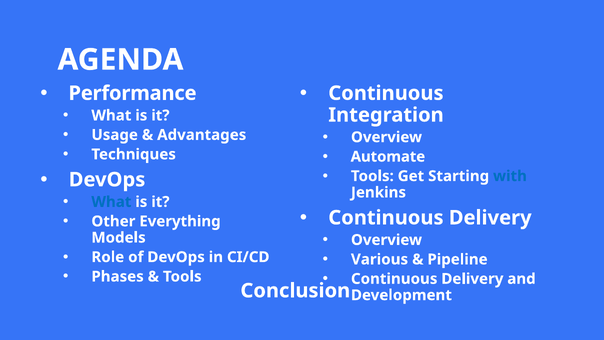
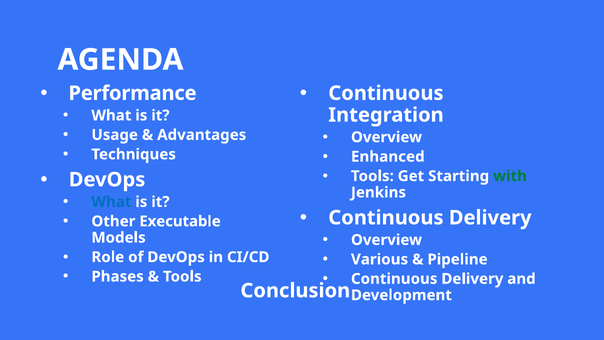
Automate: Automate -> Enhanced
with colour: blue -> green
Everything: Everything -> Executable
